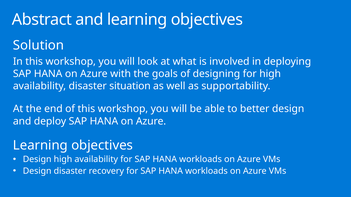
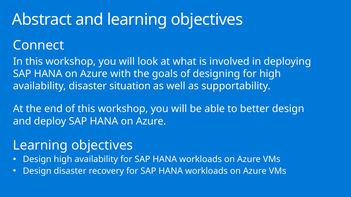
Solution: Solution -> Connect
